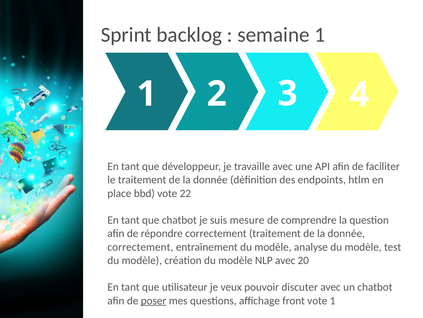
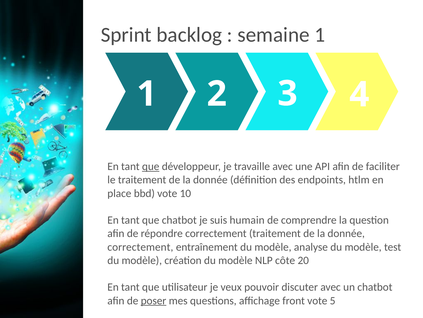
que at (151, 166) underline: none -> present
22: 22 -> 10
mesure: mesure -> humain
NLP avec: avec -> côte
vote 1: 1 -> 5
